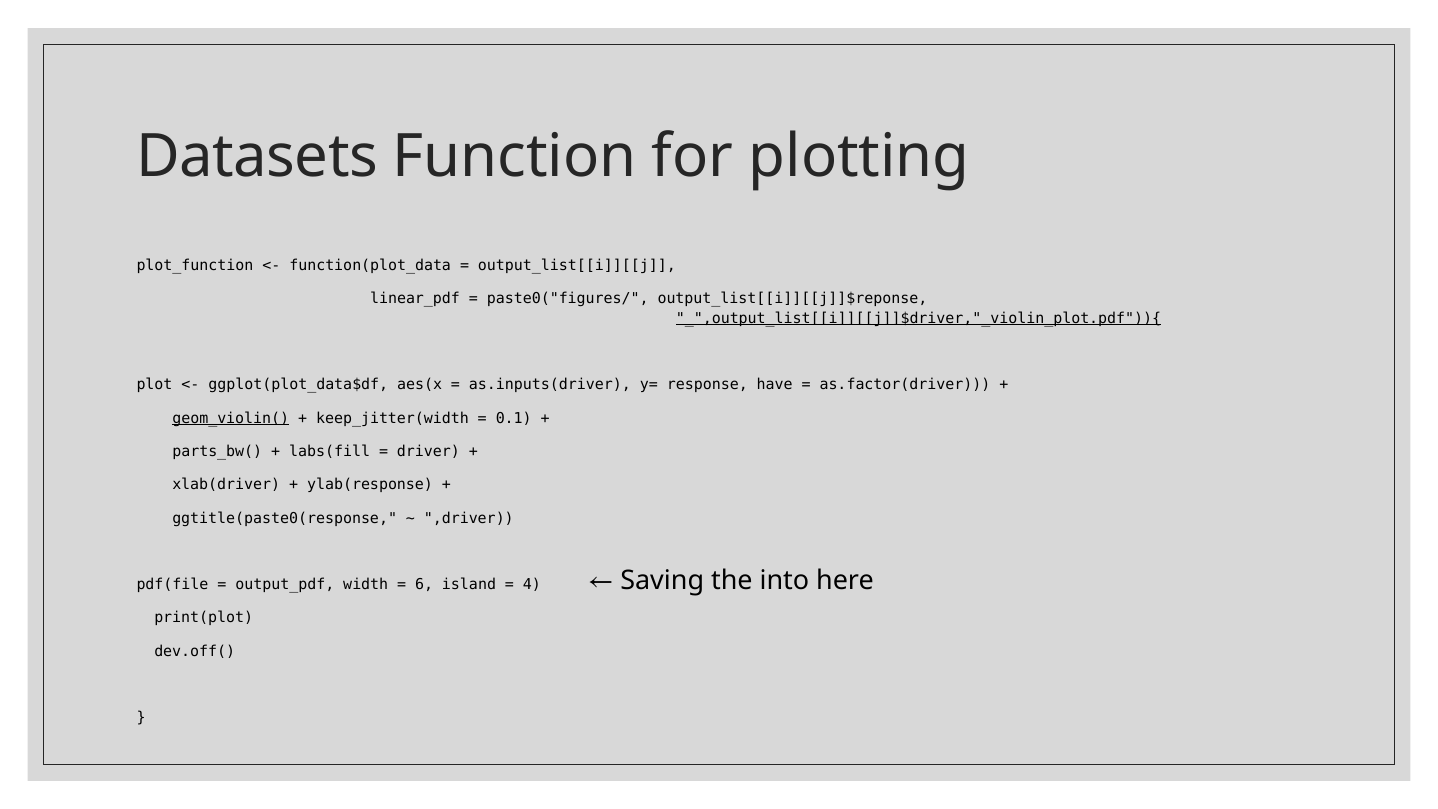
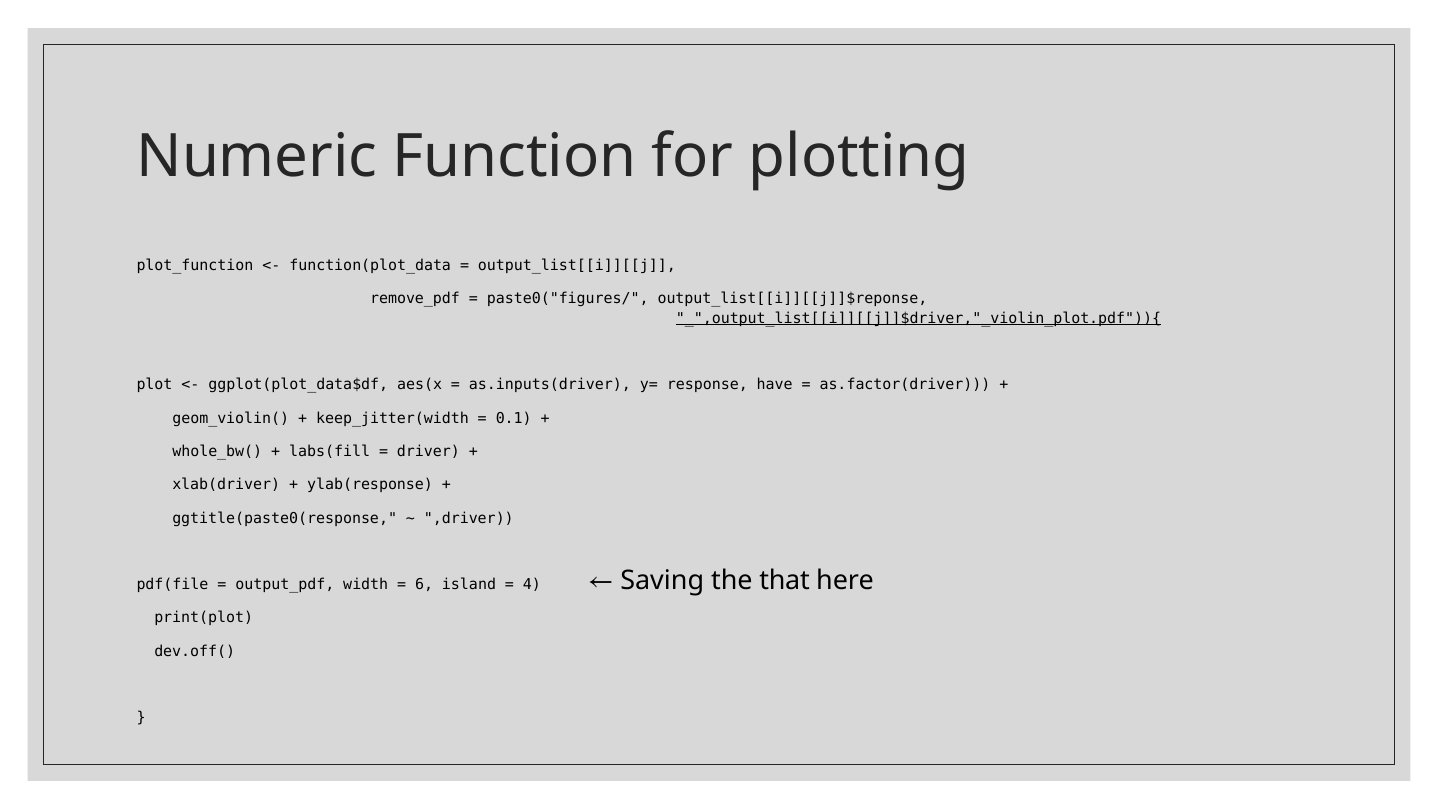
Datasets: Datasets -> Numeric
linear_pdf: linear_pdf -> remove_pdf
geom_violin( underline: present -> none
parts_bw(: parts_bw( -> whole_bw(
into: into -> that
